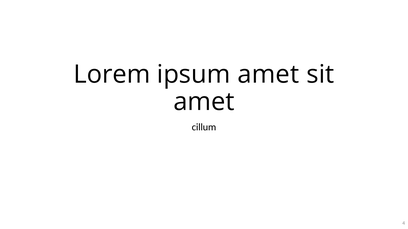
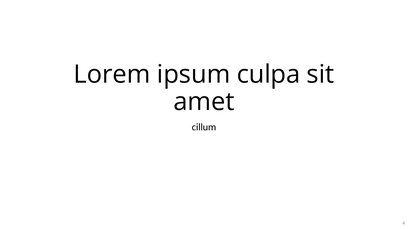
ipsum amet: amet -> culpa
